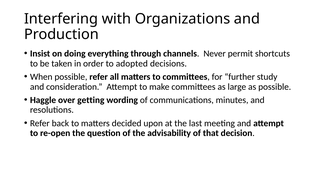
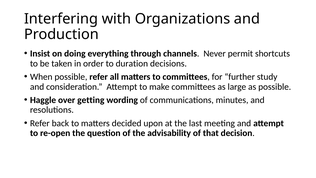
adopted: adopted -> duration
